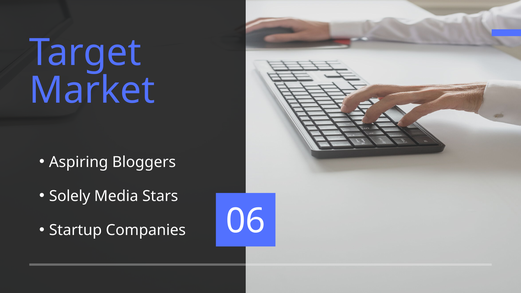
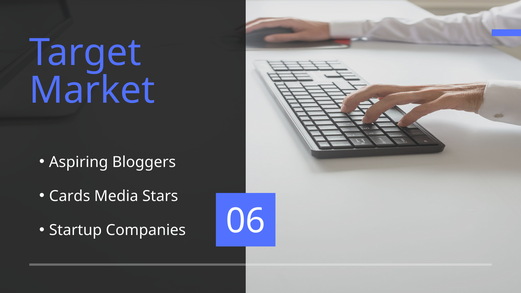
Solely: Solely -> Cards
